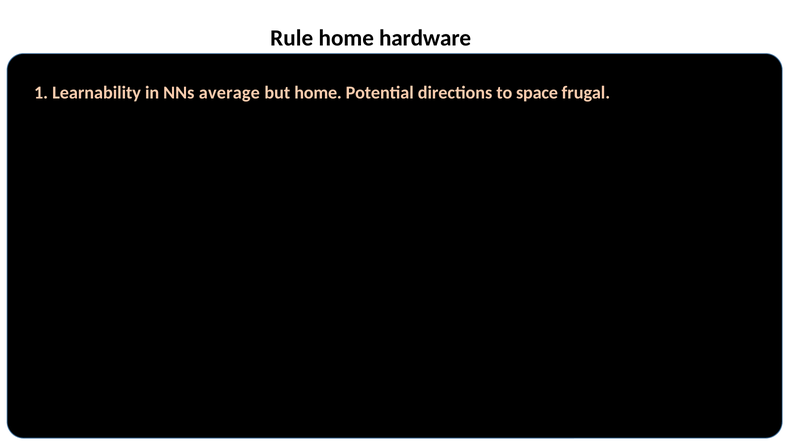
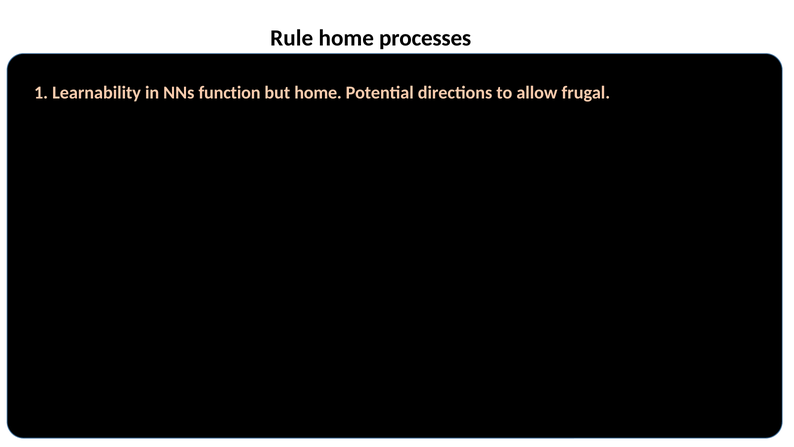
hardware: hardware -> processes
average: average -> function
space: space -> allow
